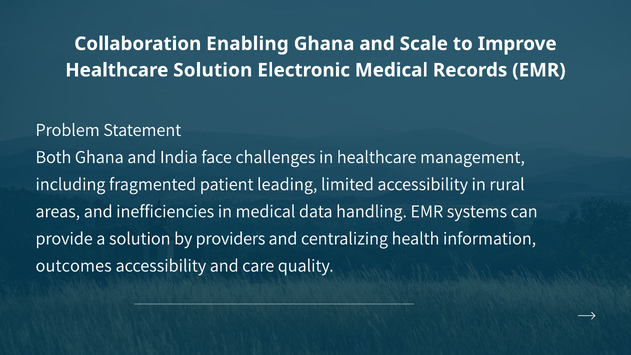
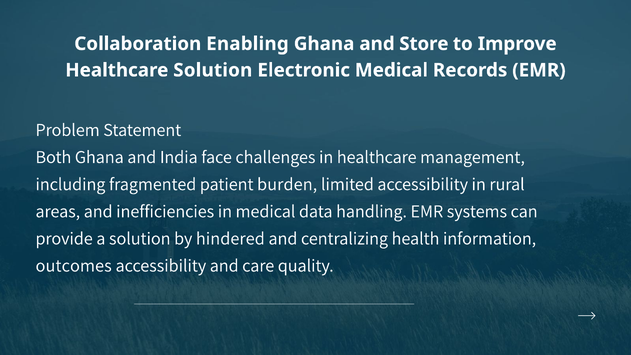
Scale: Scale -> Store
leading: leading -> burden
providers: providers -> hindered
